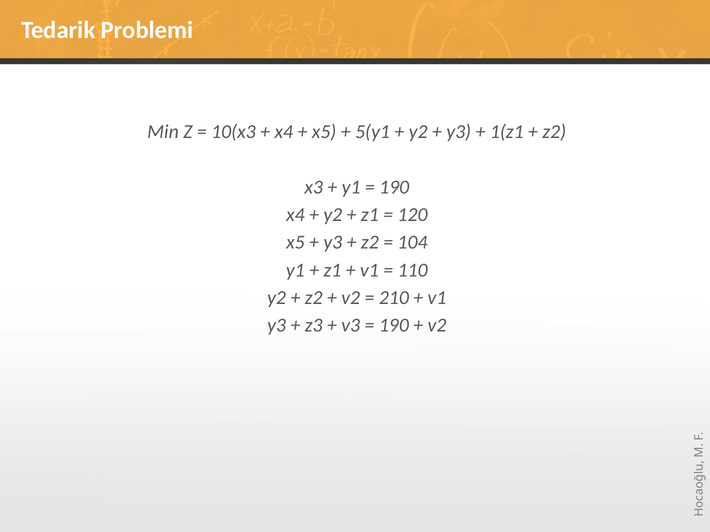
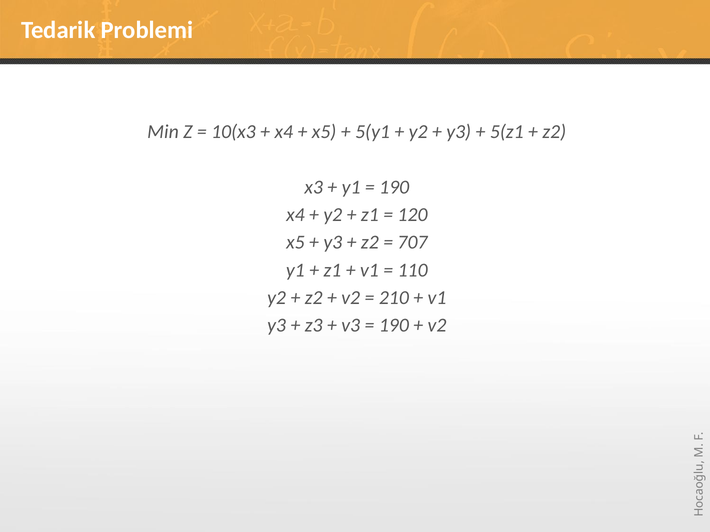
1(z1: 1(z1 -> 5(z1
104: 104 -> 707
